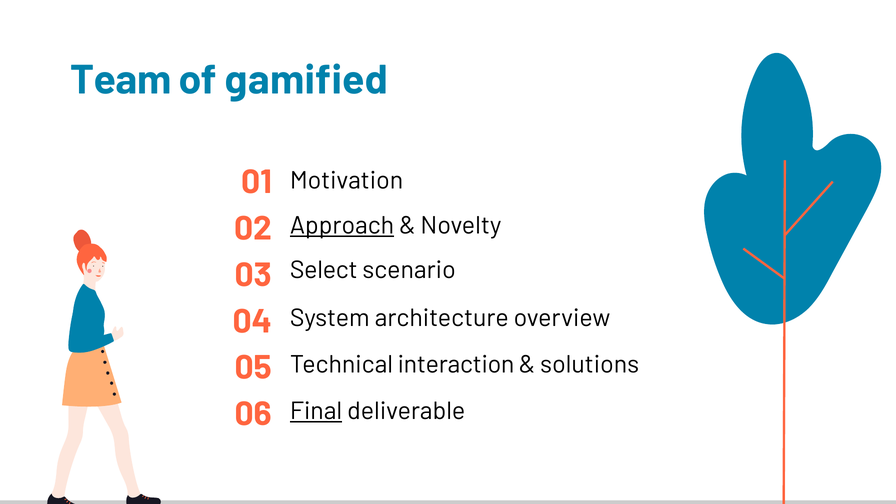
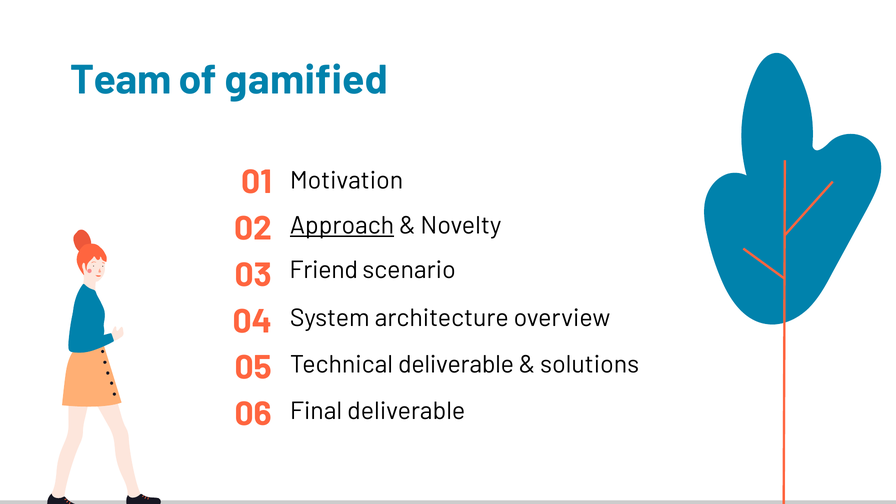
Select: Select -> Friend
Technical interaction: interaction -> deliverable
Final underline: present -> none
